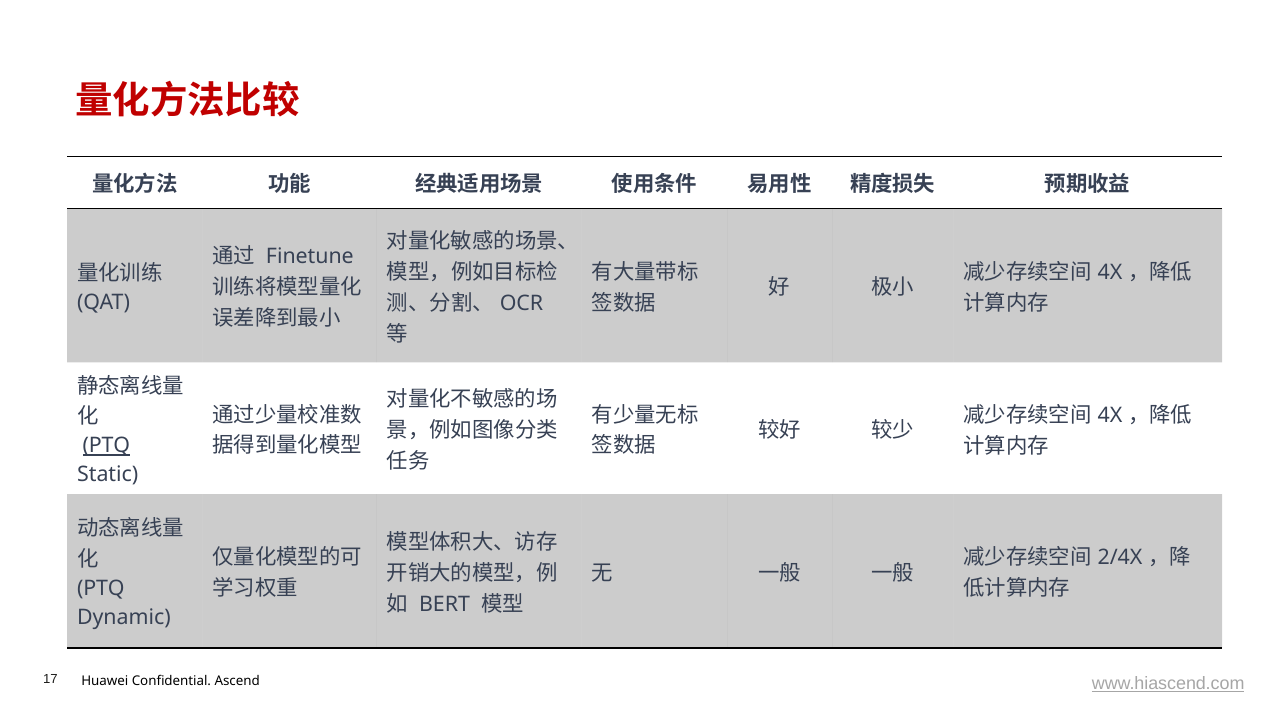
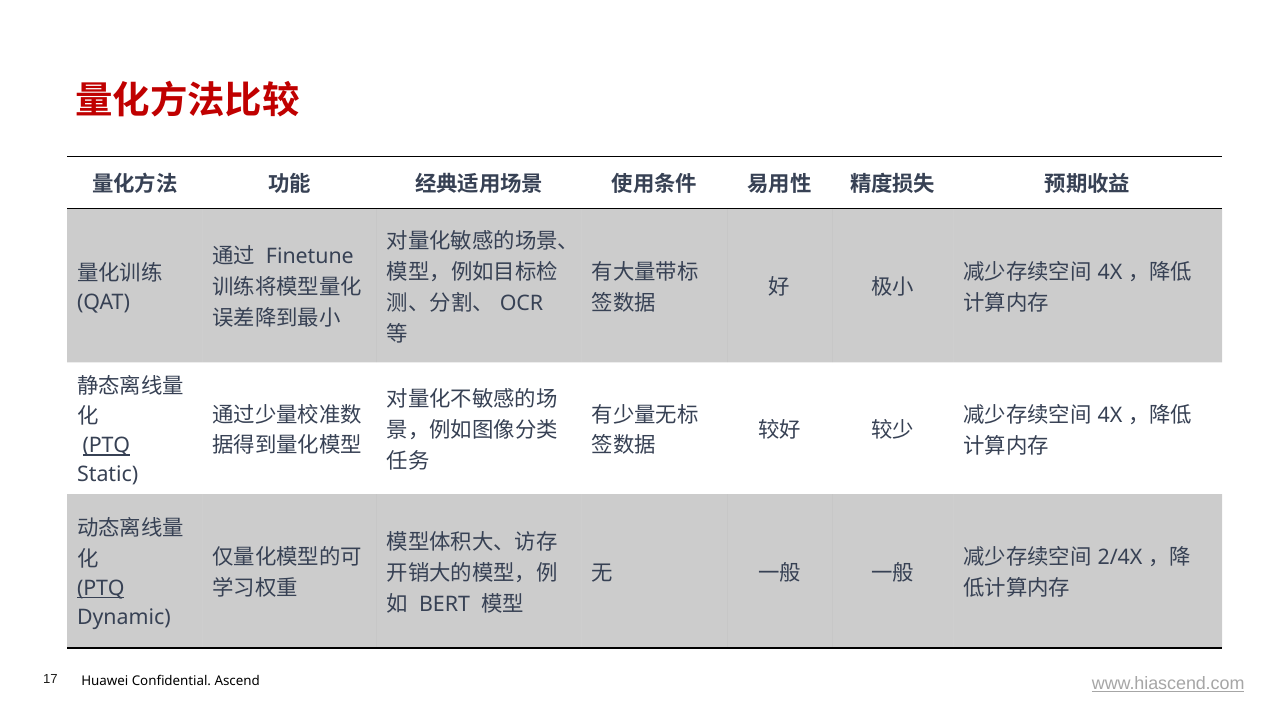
PTQ at (101, 589) underline: none -> present
